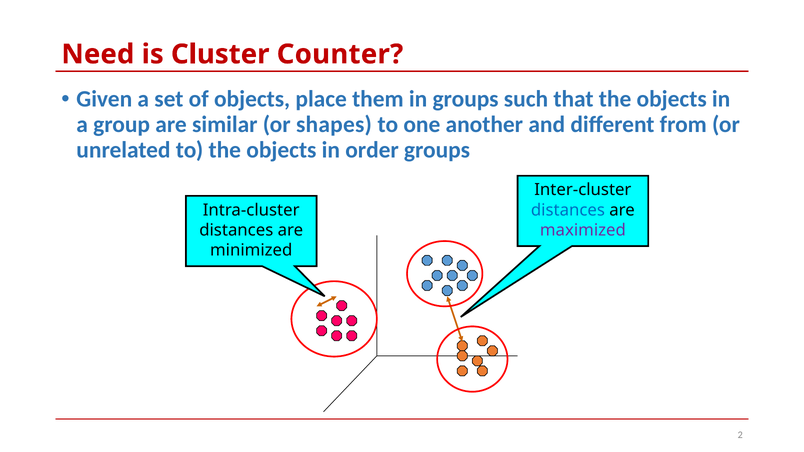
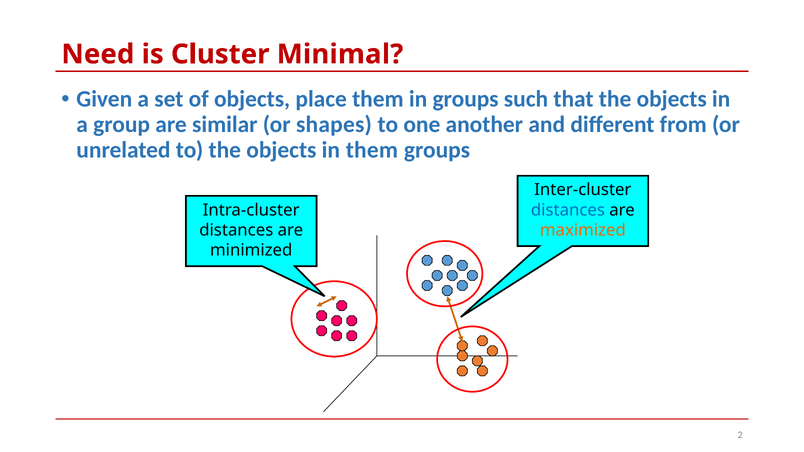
Counter: Counter -> Minimal
in order: order -> them
maximized colour: purple -> orange
